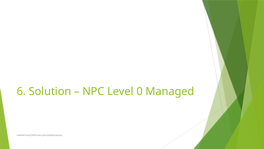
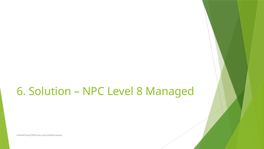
0: 0 -> 8
